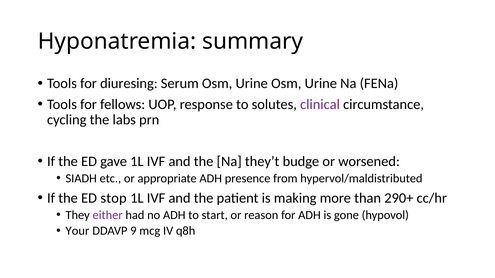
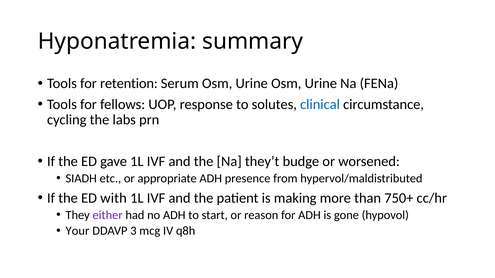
diuresing: diuresing -> retention
clinical colour: purple -> blue
stop: stop -> with
290+: 290+ -> 750+
9: 9 -> 3
